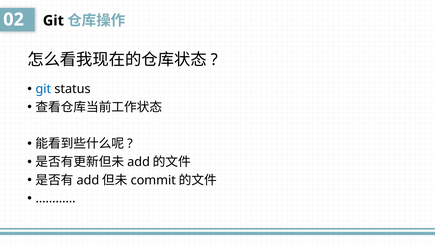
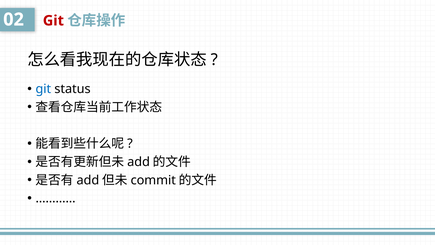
Git at (53, 21) colour: black -> red
